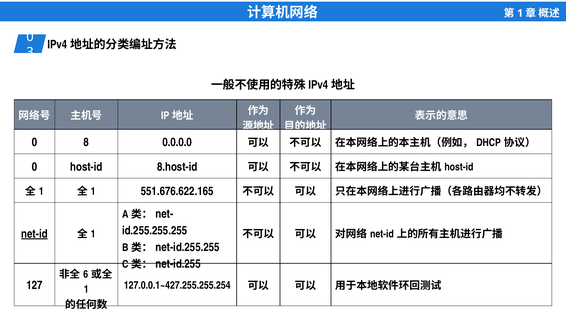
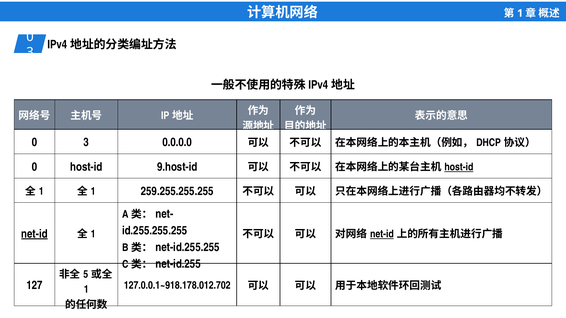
8 at (86, 143): 8 -> 3
8.host-id: 8.host-id -> 9.host-id
host-id at (459, 167) underline: none -> present
551.676.622.165: 551.676.622.165 -> 259.255.255.255
net-id at (382, 234) underline: none -> present
6: 6 -> 5
127.0.0.1~427.255.255.254: 127.0.0.1~427.255.255.254 -> 127.0.0.1~918.178.012.702
